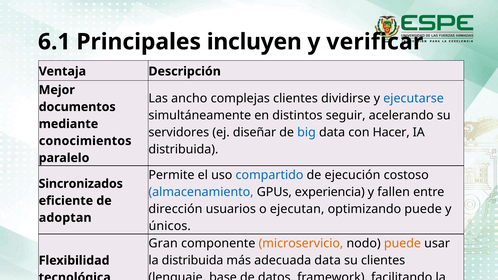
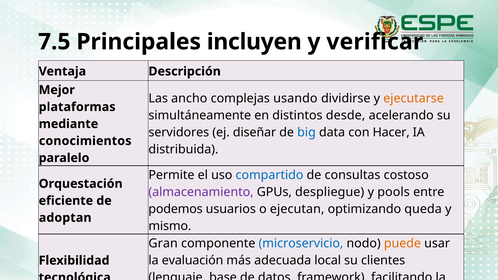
6.1: 6.1 -> 7.5
complejas clientes: clientes -> usando
ejecutarse colour: blue -> orange
documentos: documentos -> plataformas
seguir: seguir -> desde
ejecución: ejecución -> consultas
Sincronizados: Sincronizados -> Orquestación
almacenamiento colour: blue -> purple
experiencia: experiencia -> despliegue
fallen: fallen -> pools
dirección: dirección -> podemos
optimizando puede: puede -> queda
únicos: únicos -> mismo
microservicio colour: orange -> blue
la distribuida: distribuida -> evaluación
adecuada data: data -> local
